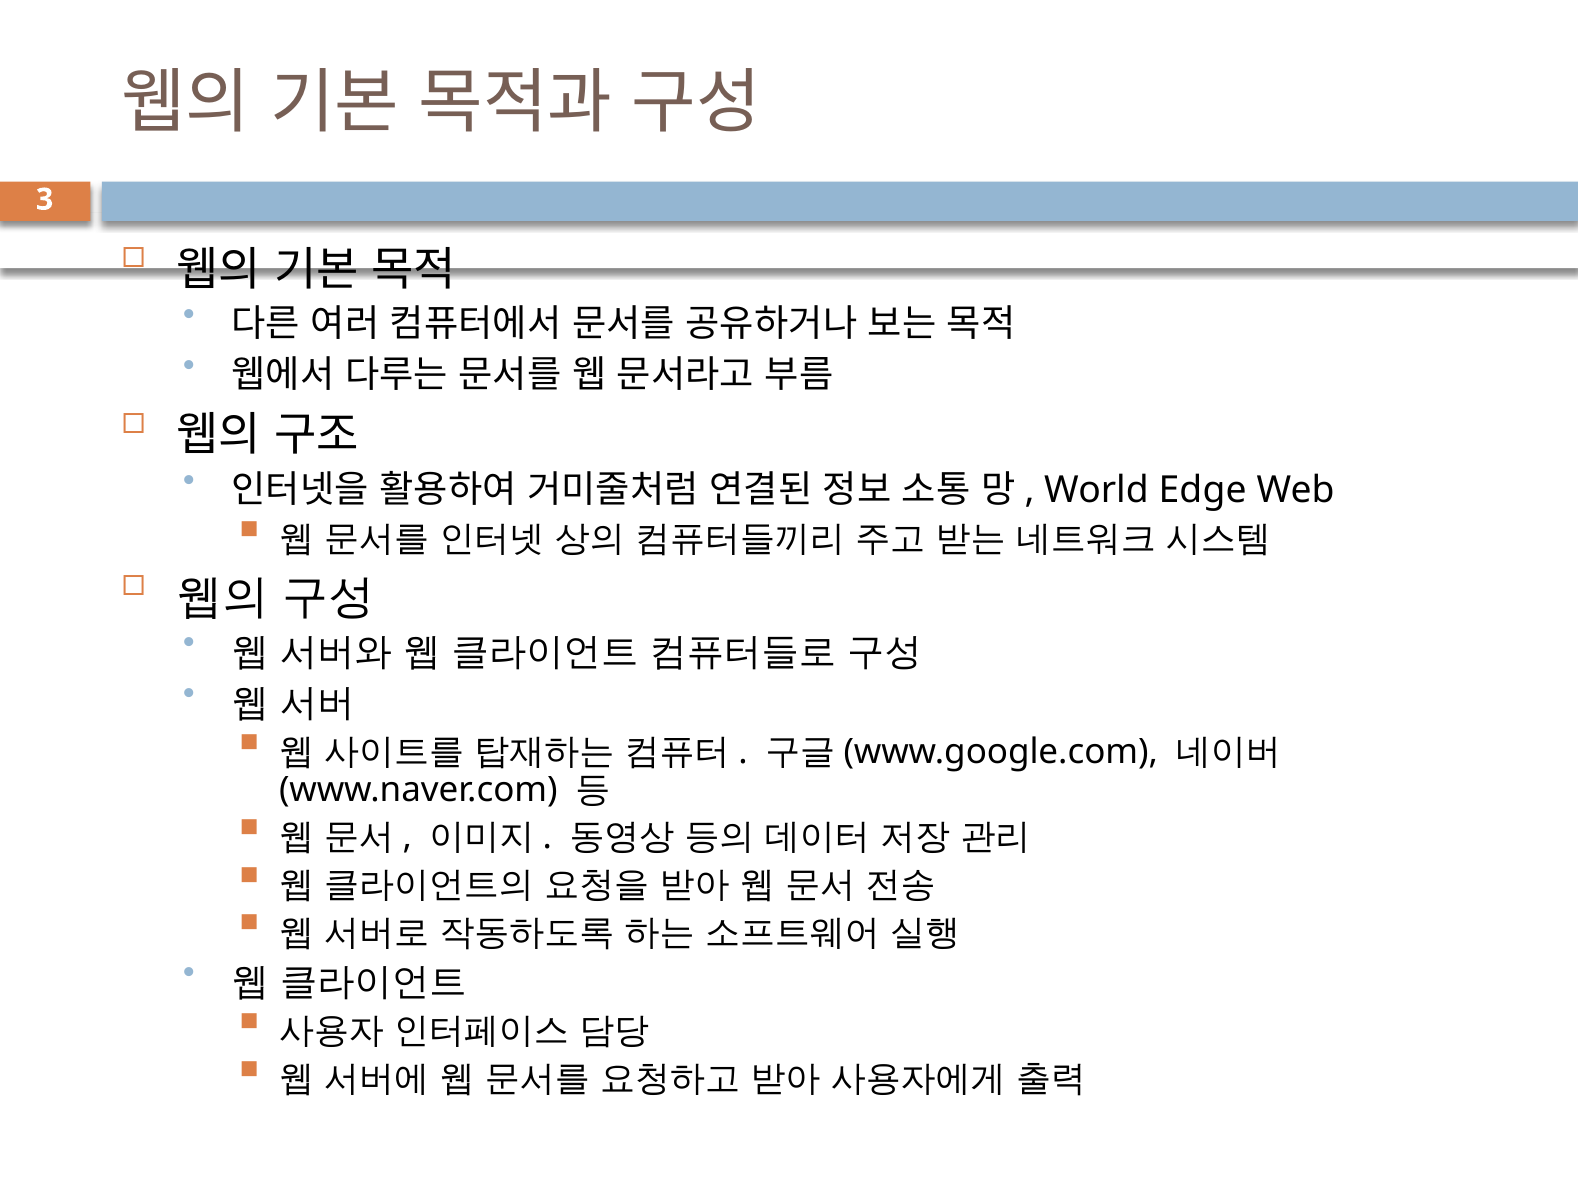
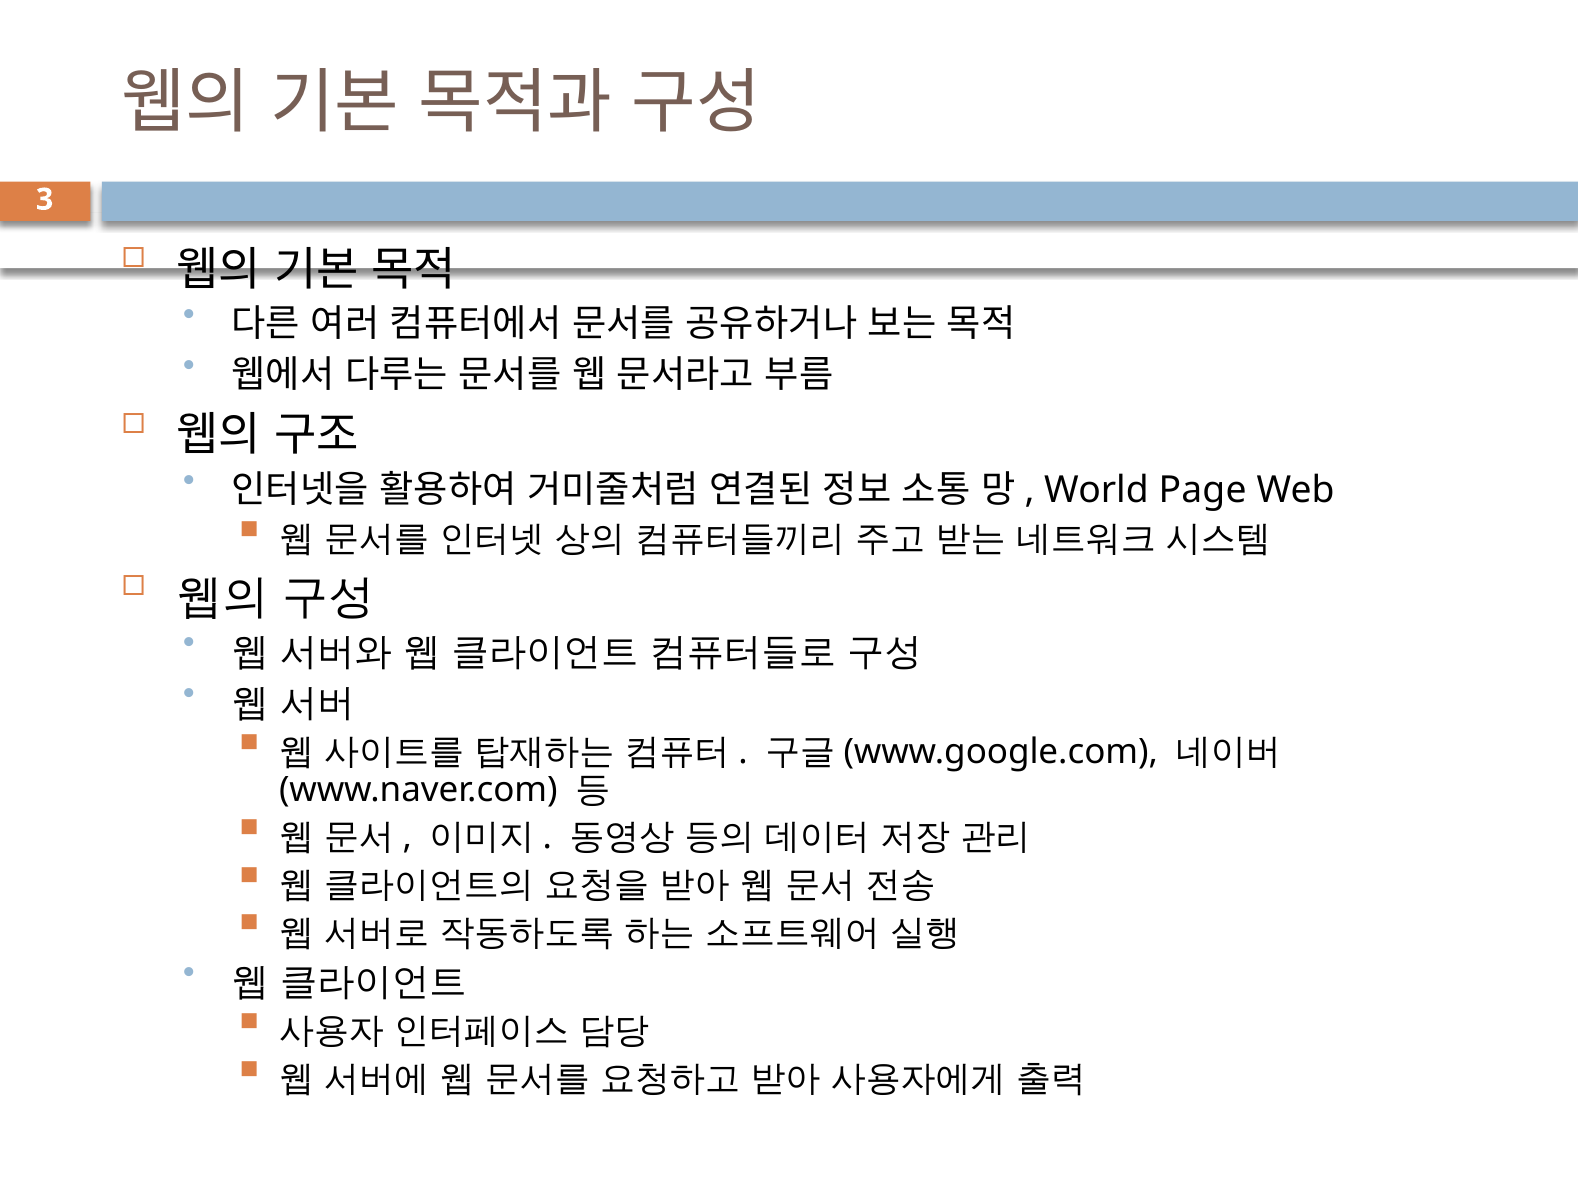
Edge: Edge -> Page
